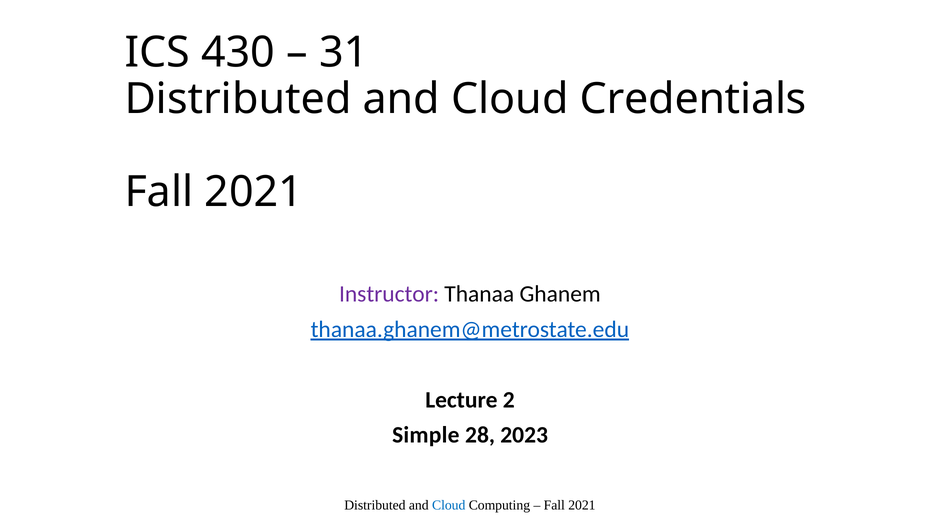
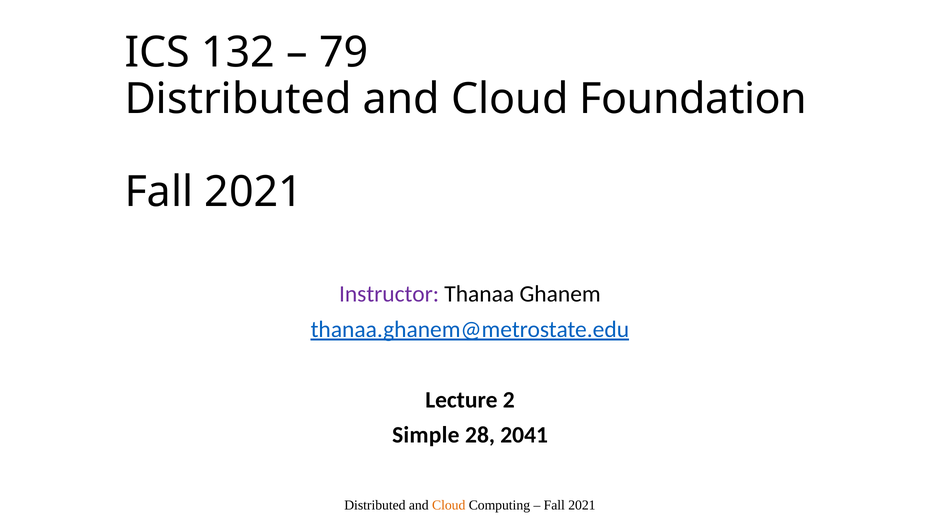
430: 430 -> 132
31: 31 -> 79
Credentials: Credentials -> Foundation
2023: 2023 -> 2041
Cloud at (449, 505) colour: blue -> orange
